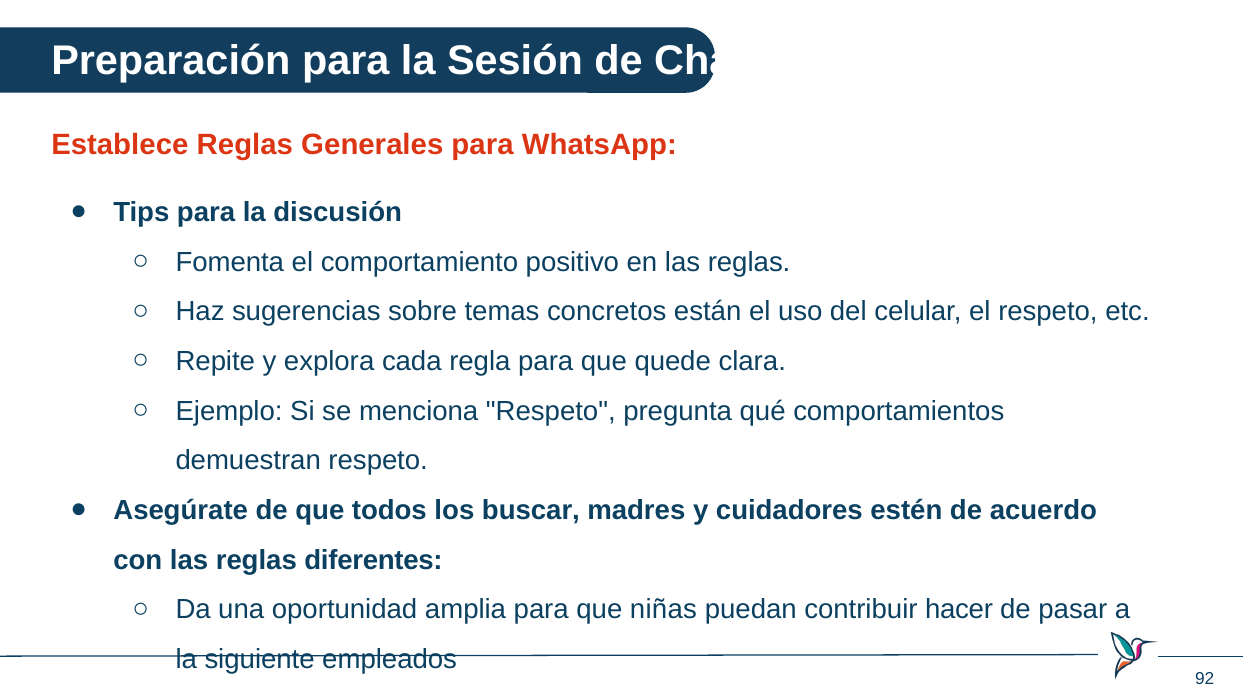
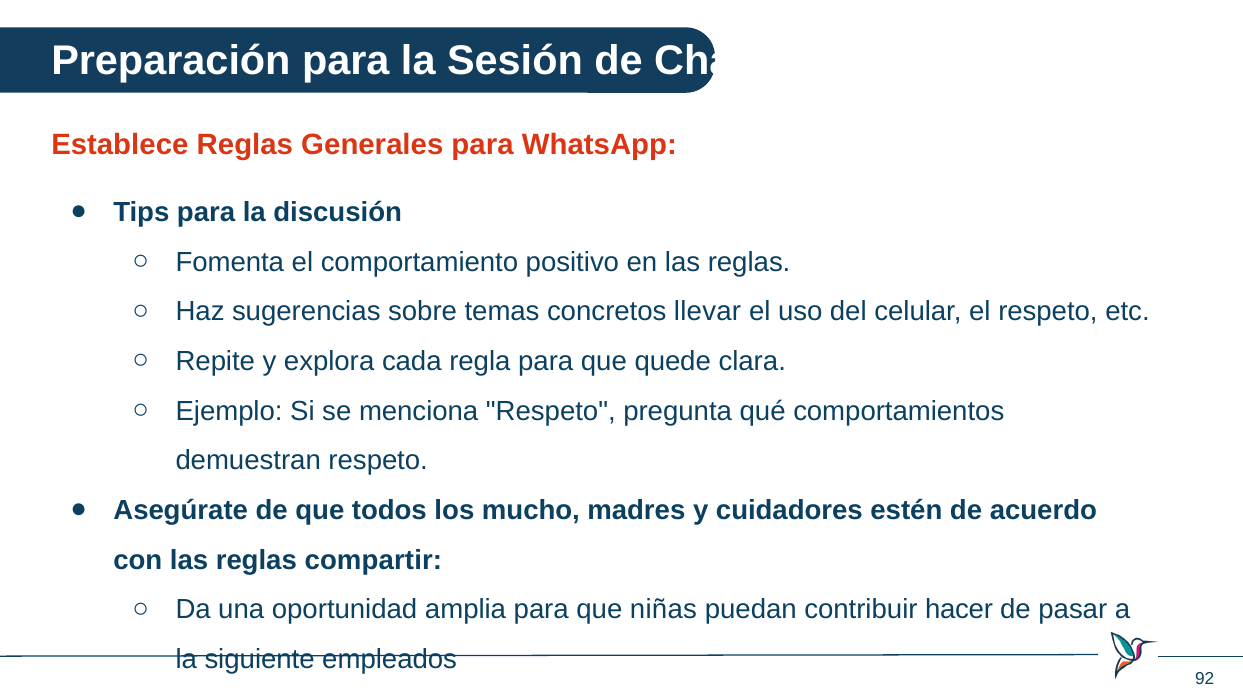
están: están -> llevar
buscar: buscar -> mucho
diferentes: diferentes -> compartir
